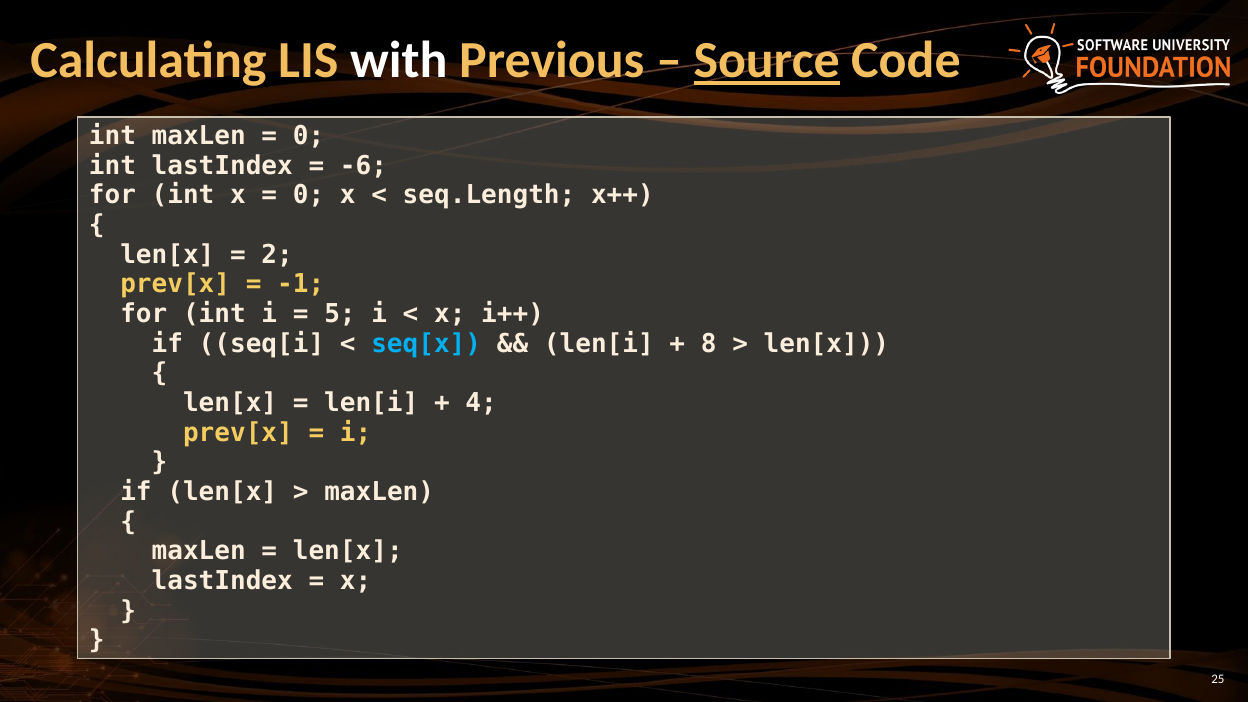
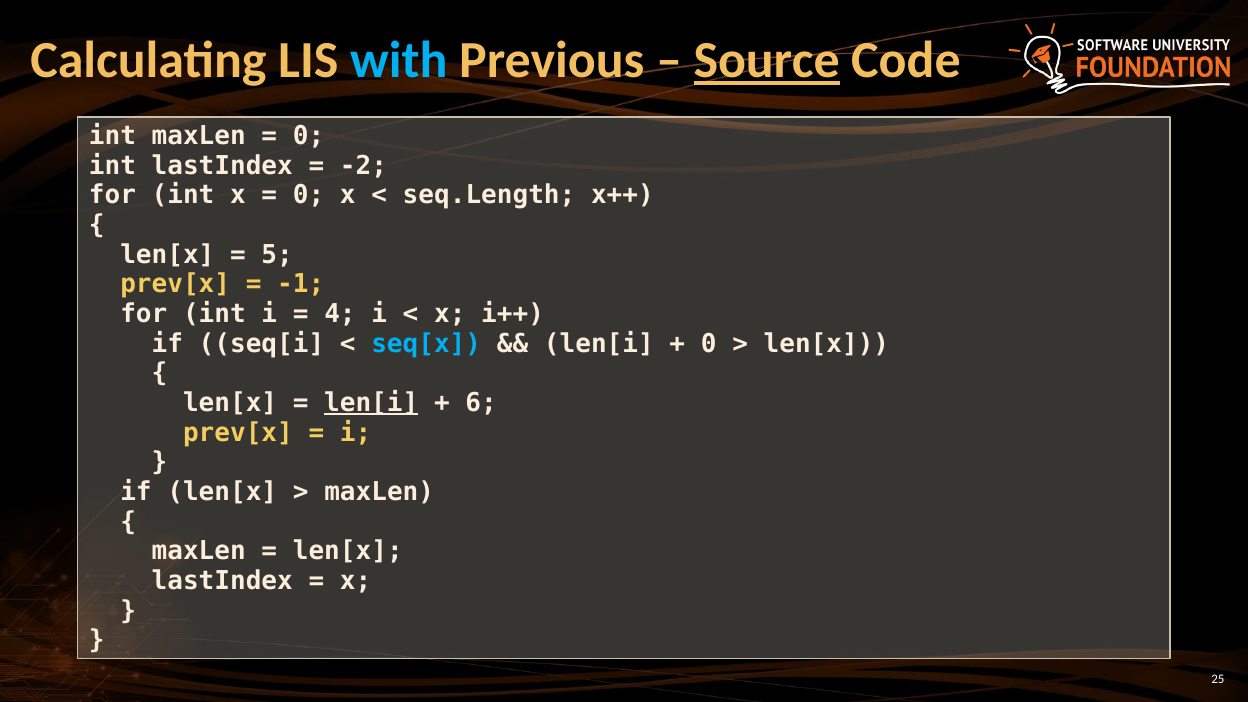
with colour: white -> light blue
-6: -6 -> -2
2: 2 -> 5
5: 5 -> 4
8 at (709, 344): 8 -> 0
len[i at (371, 403) underline: none -> present
4: 4 -> 6
